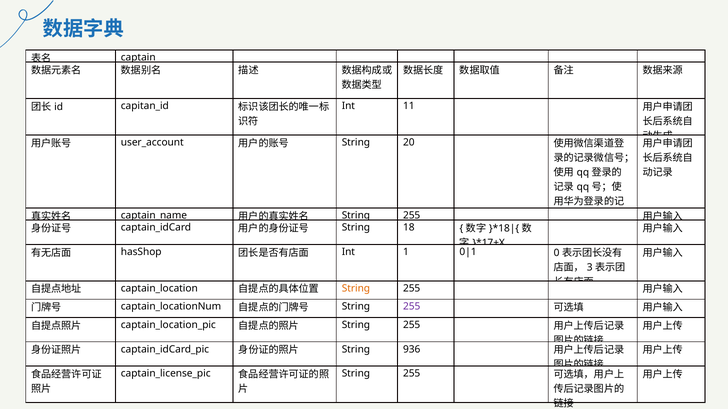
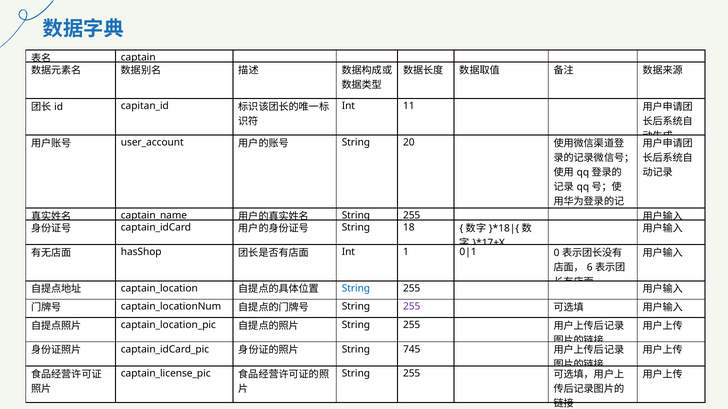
3: 3 -> 6
String at (356, 289) colour: orange -> blue
936: 936 -> 745
